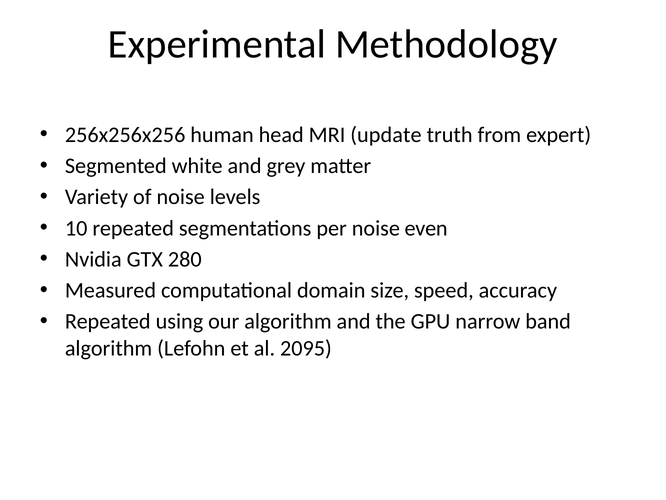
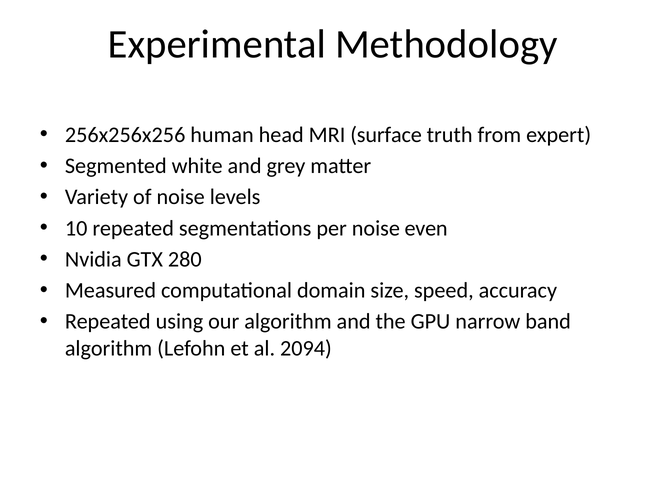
update: update -> surface
2095: 2095 -> 2094
